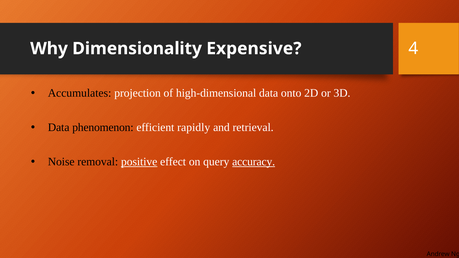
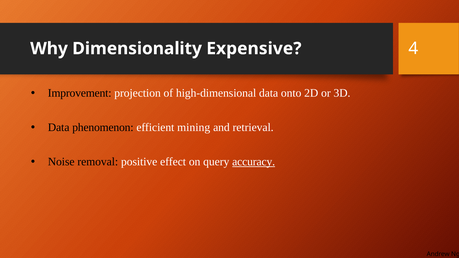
Accumulates: Accumulates -> Improvement
rapidly: rapidly -> mining
positive underline: present -> none
